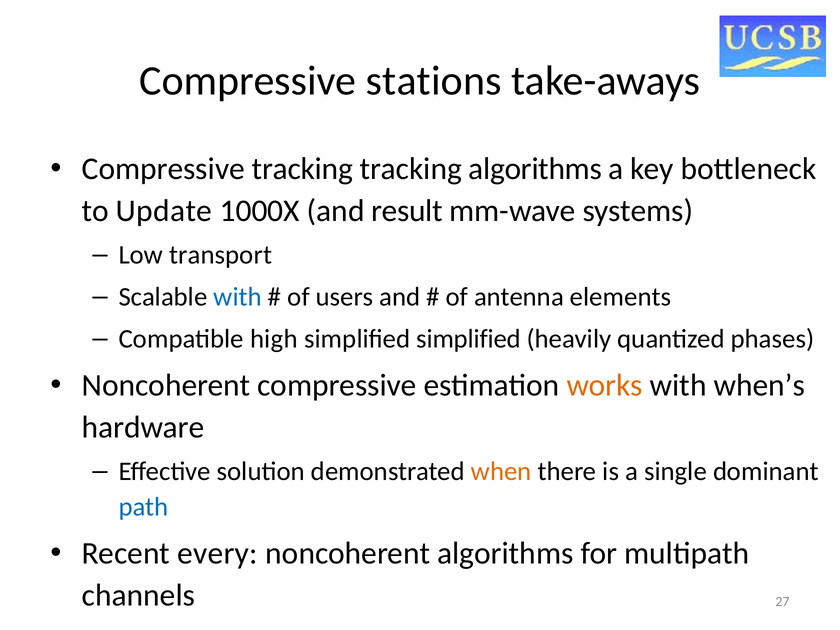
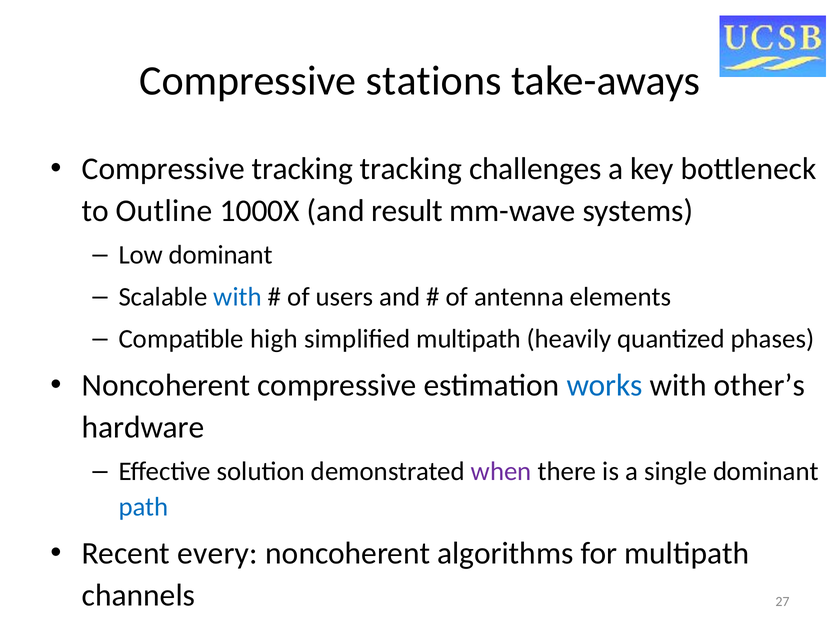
tracking algorithms: algorithms -> challenges
Update: Update -> Outline
Low transport: transport -> dominant
simplified simplified: simplified -> multipath
works colour: orange -> blue
when’s: when’s -> other’s
when colour: orange -> purple
